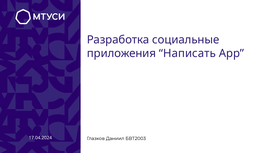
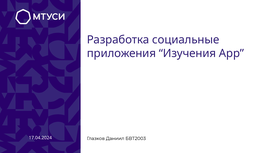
Написать: Написать -> Изучения
